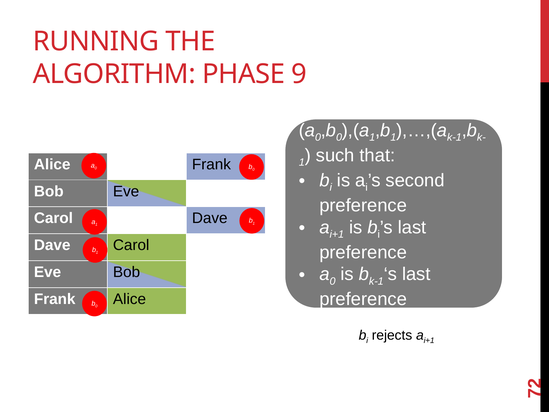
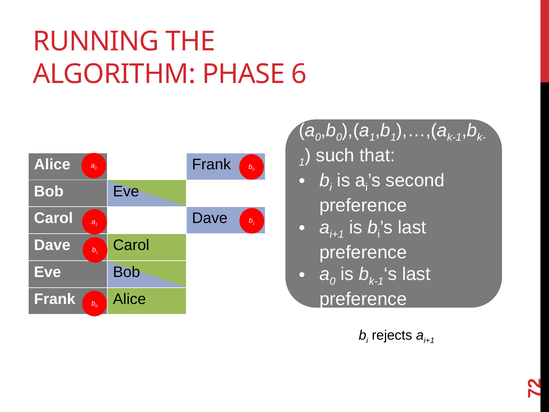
9: 9 -> 6
